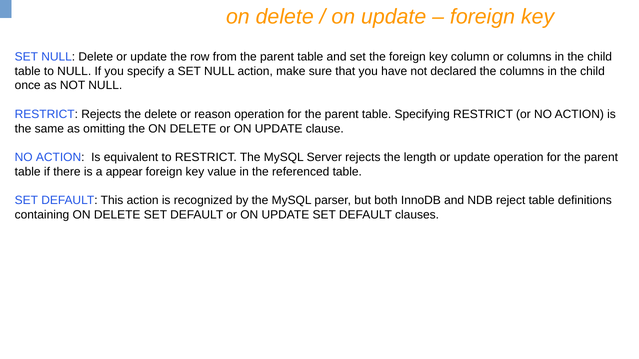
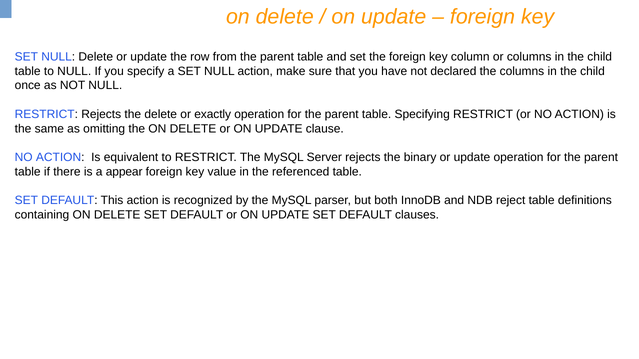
reason: reason -> exactly
length: length -> binary
